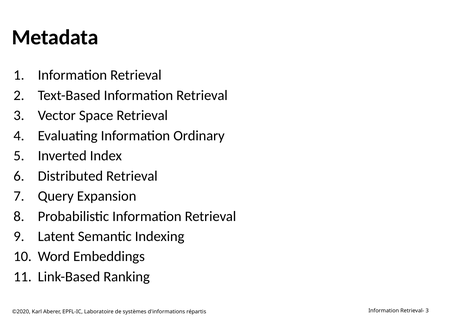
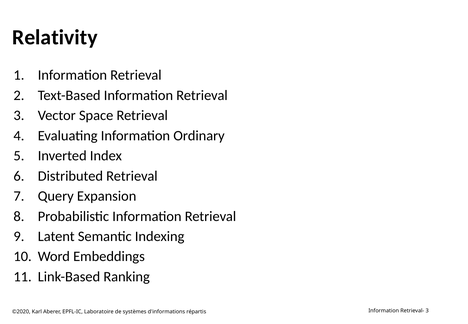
Metadata: Metadata -> Relativity
